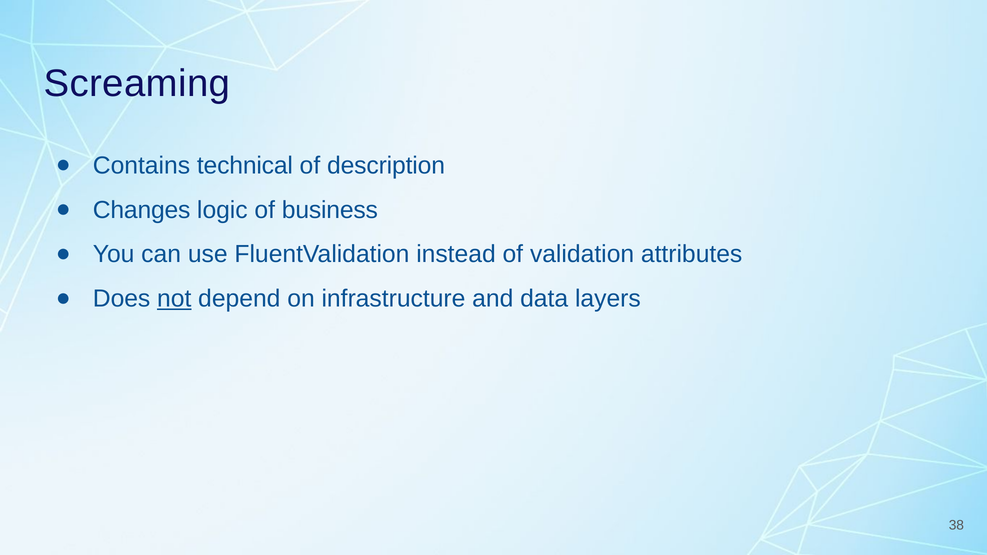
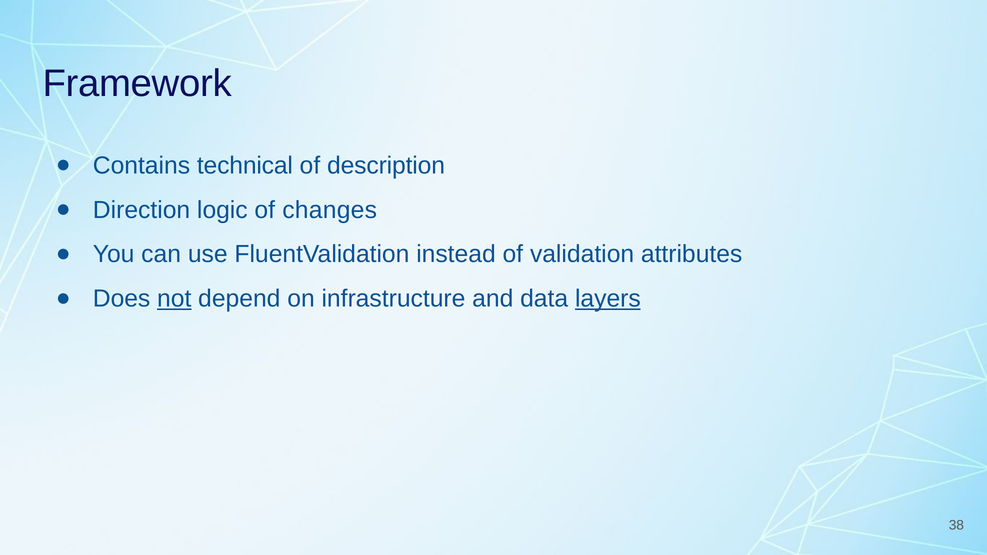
Screaming: Screaming -> Framework
Changes: Changes -> Direction
business: business -> changes
layers underline: none -> present
